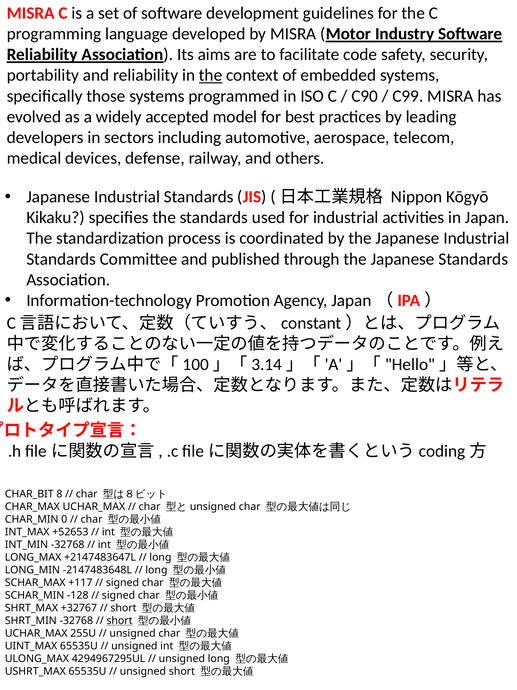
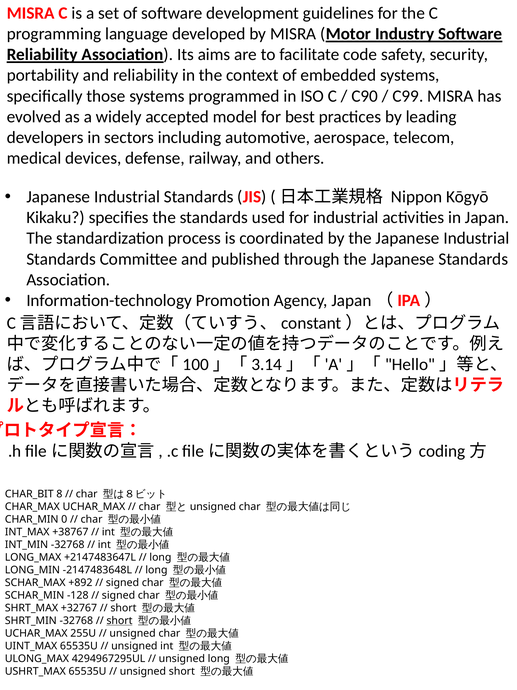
the at (211, 75) underline: present -> none
+52653: +52653 -> +38767
+117: +117 -> +892
